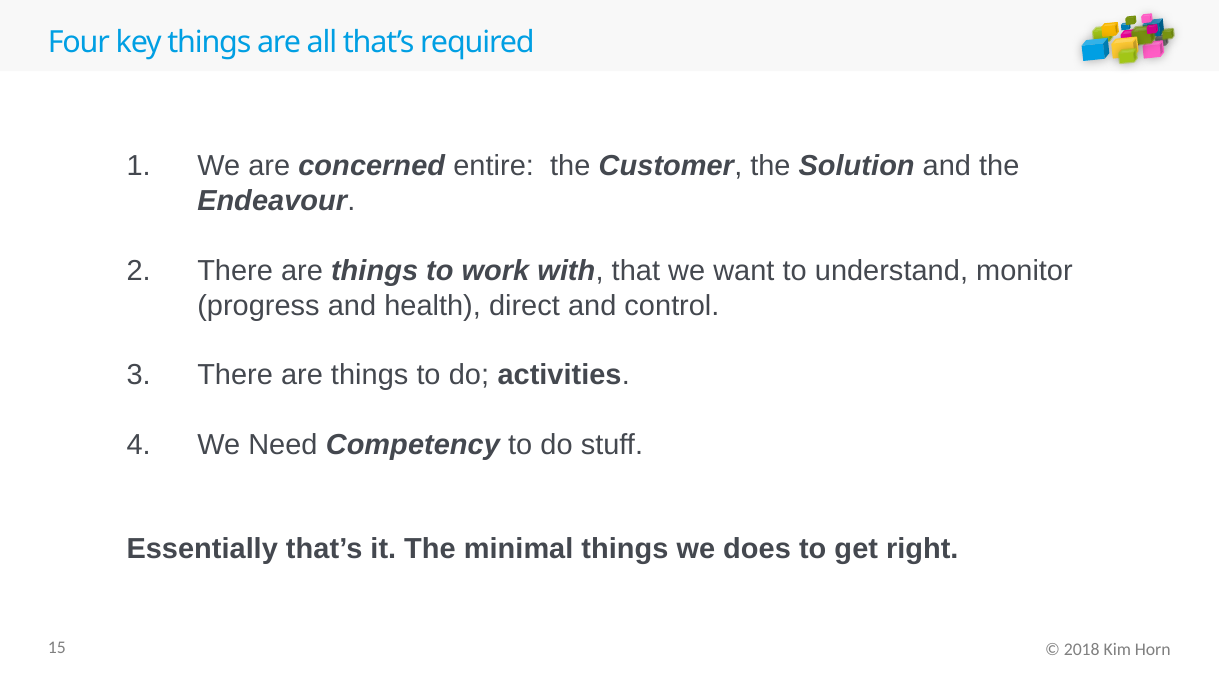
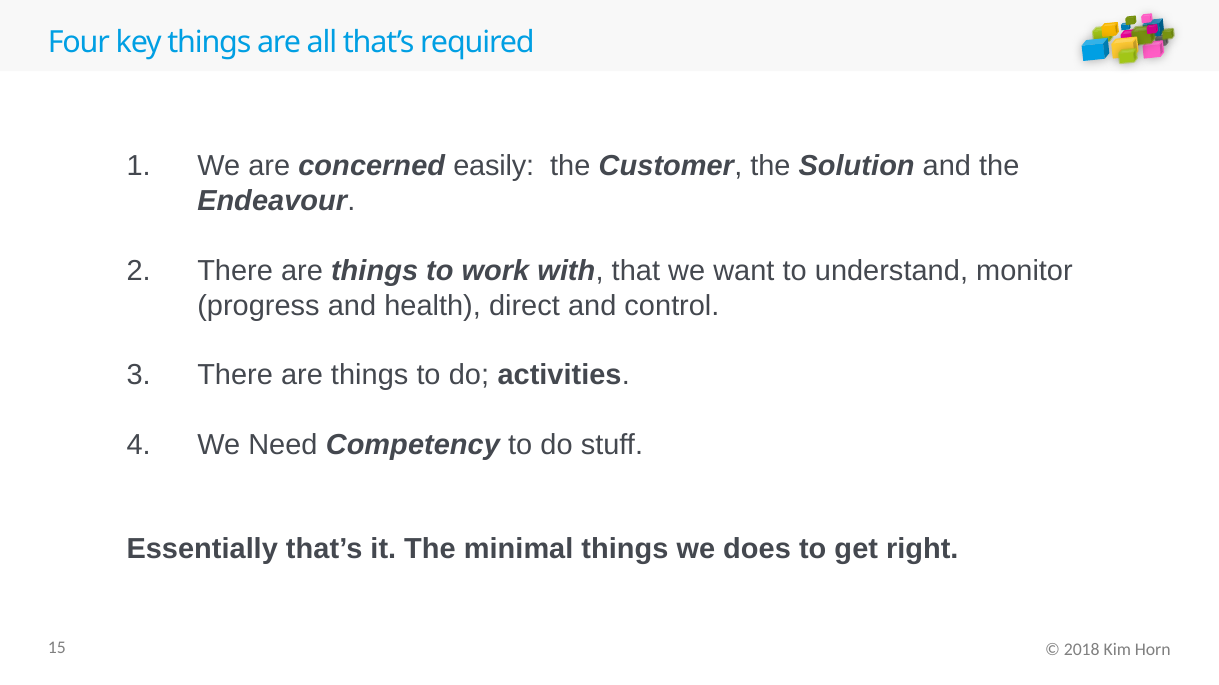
entire: entire -> easily
